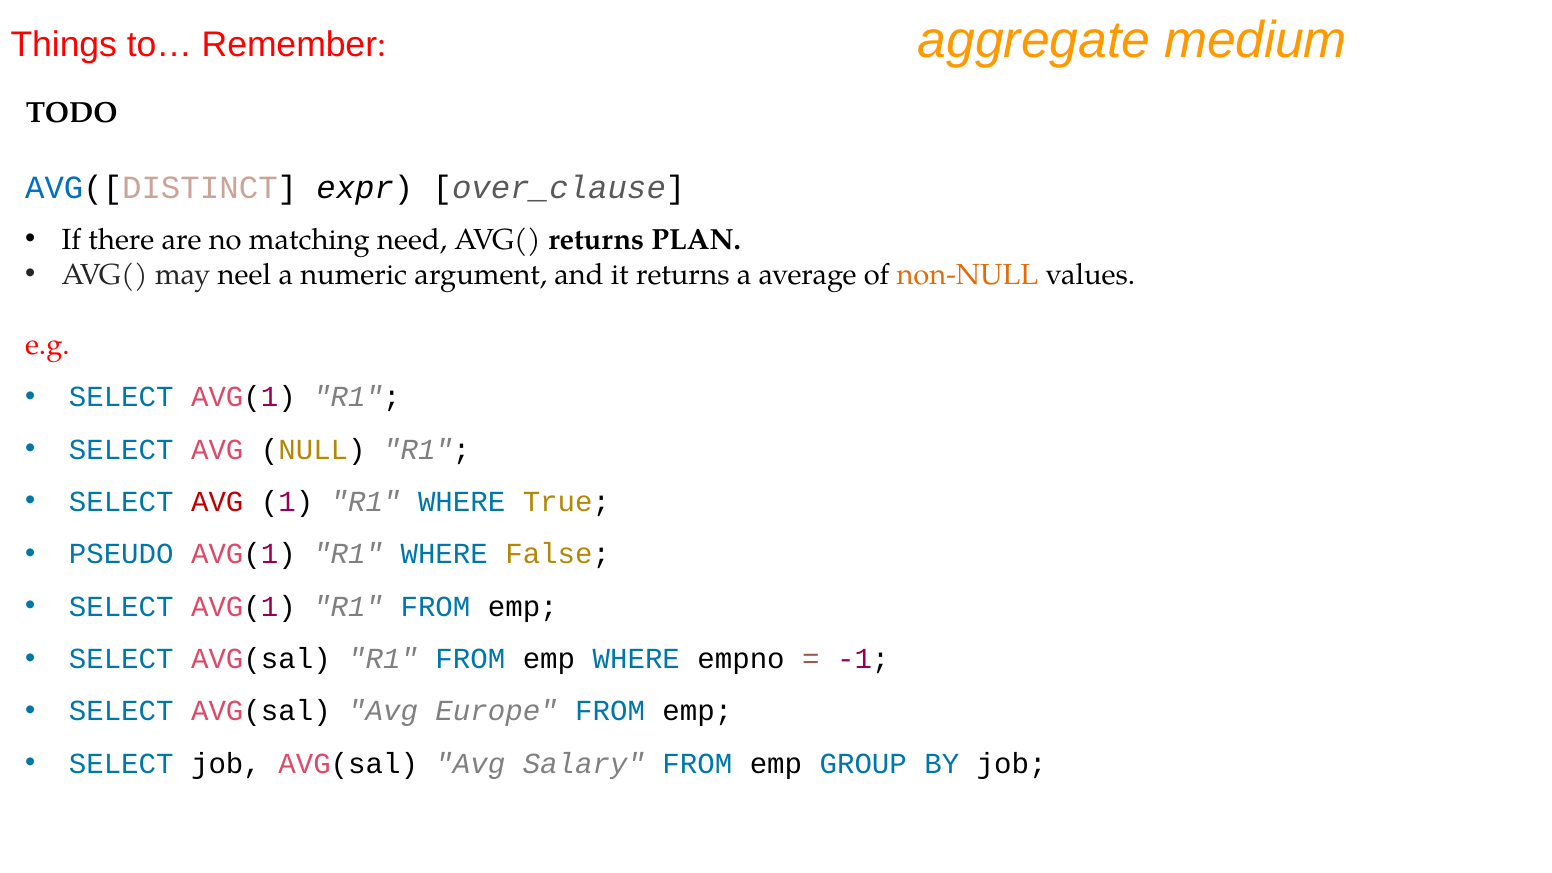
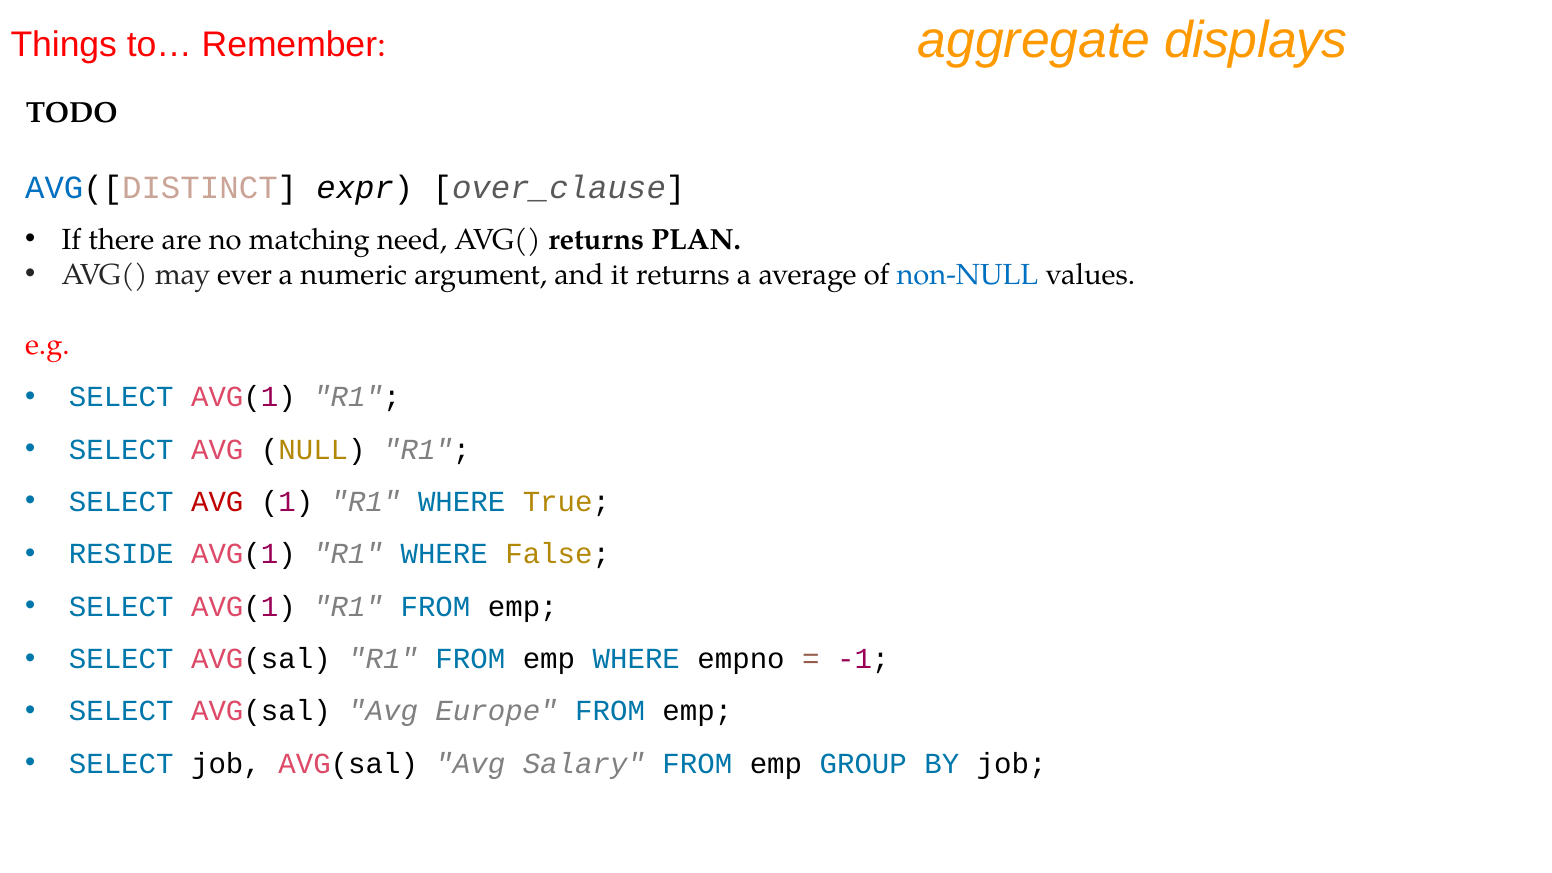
medium: medium -> displays
neel: neel -> ever
non-NULL colour: orange -> blue
PSEUDO: PSEUDO -> RESIDE
